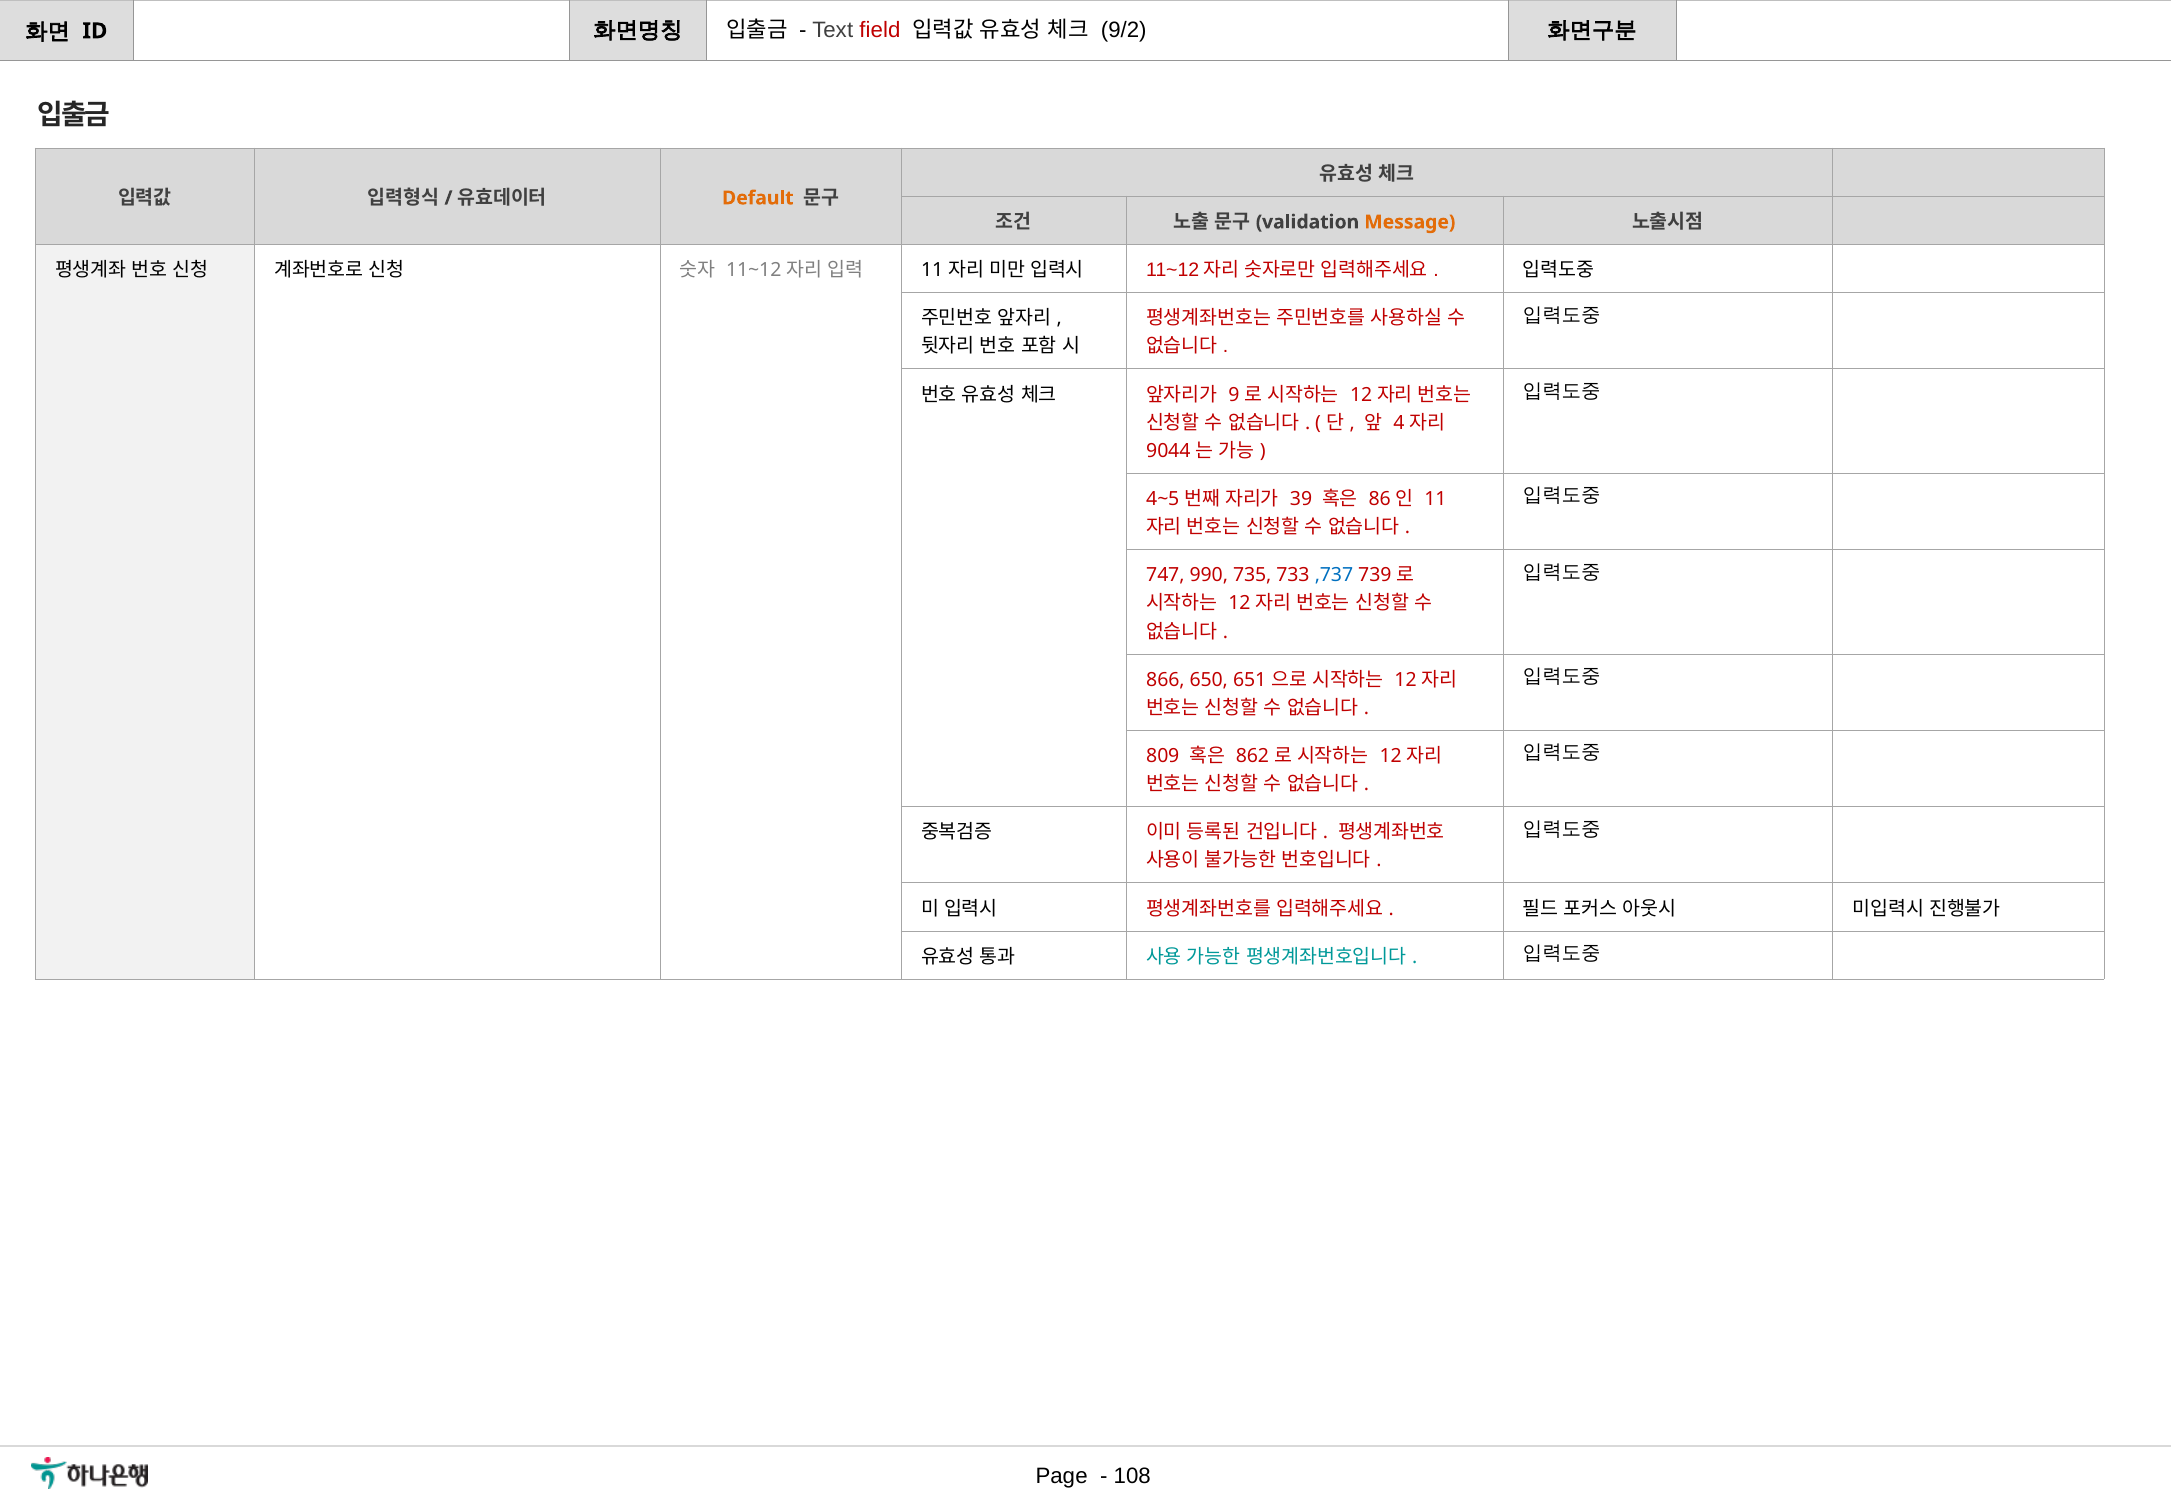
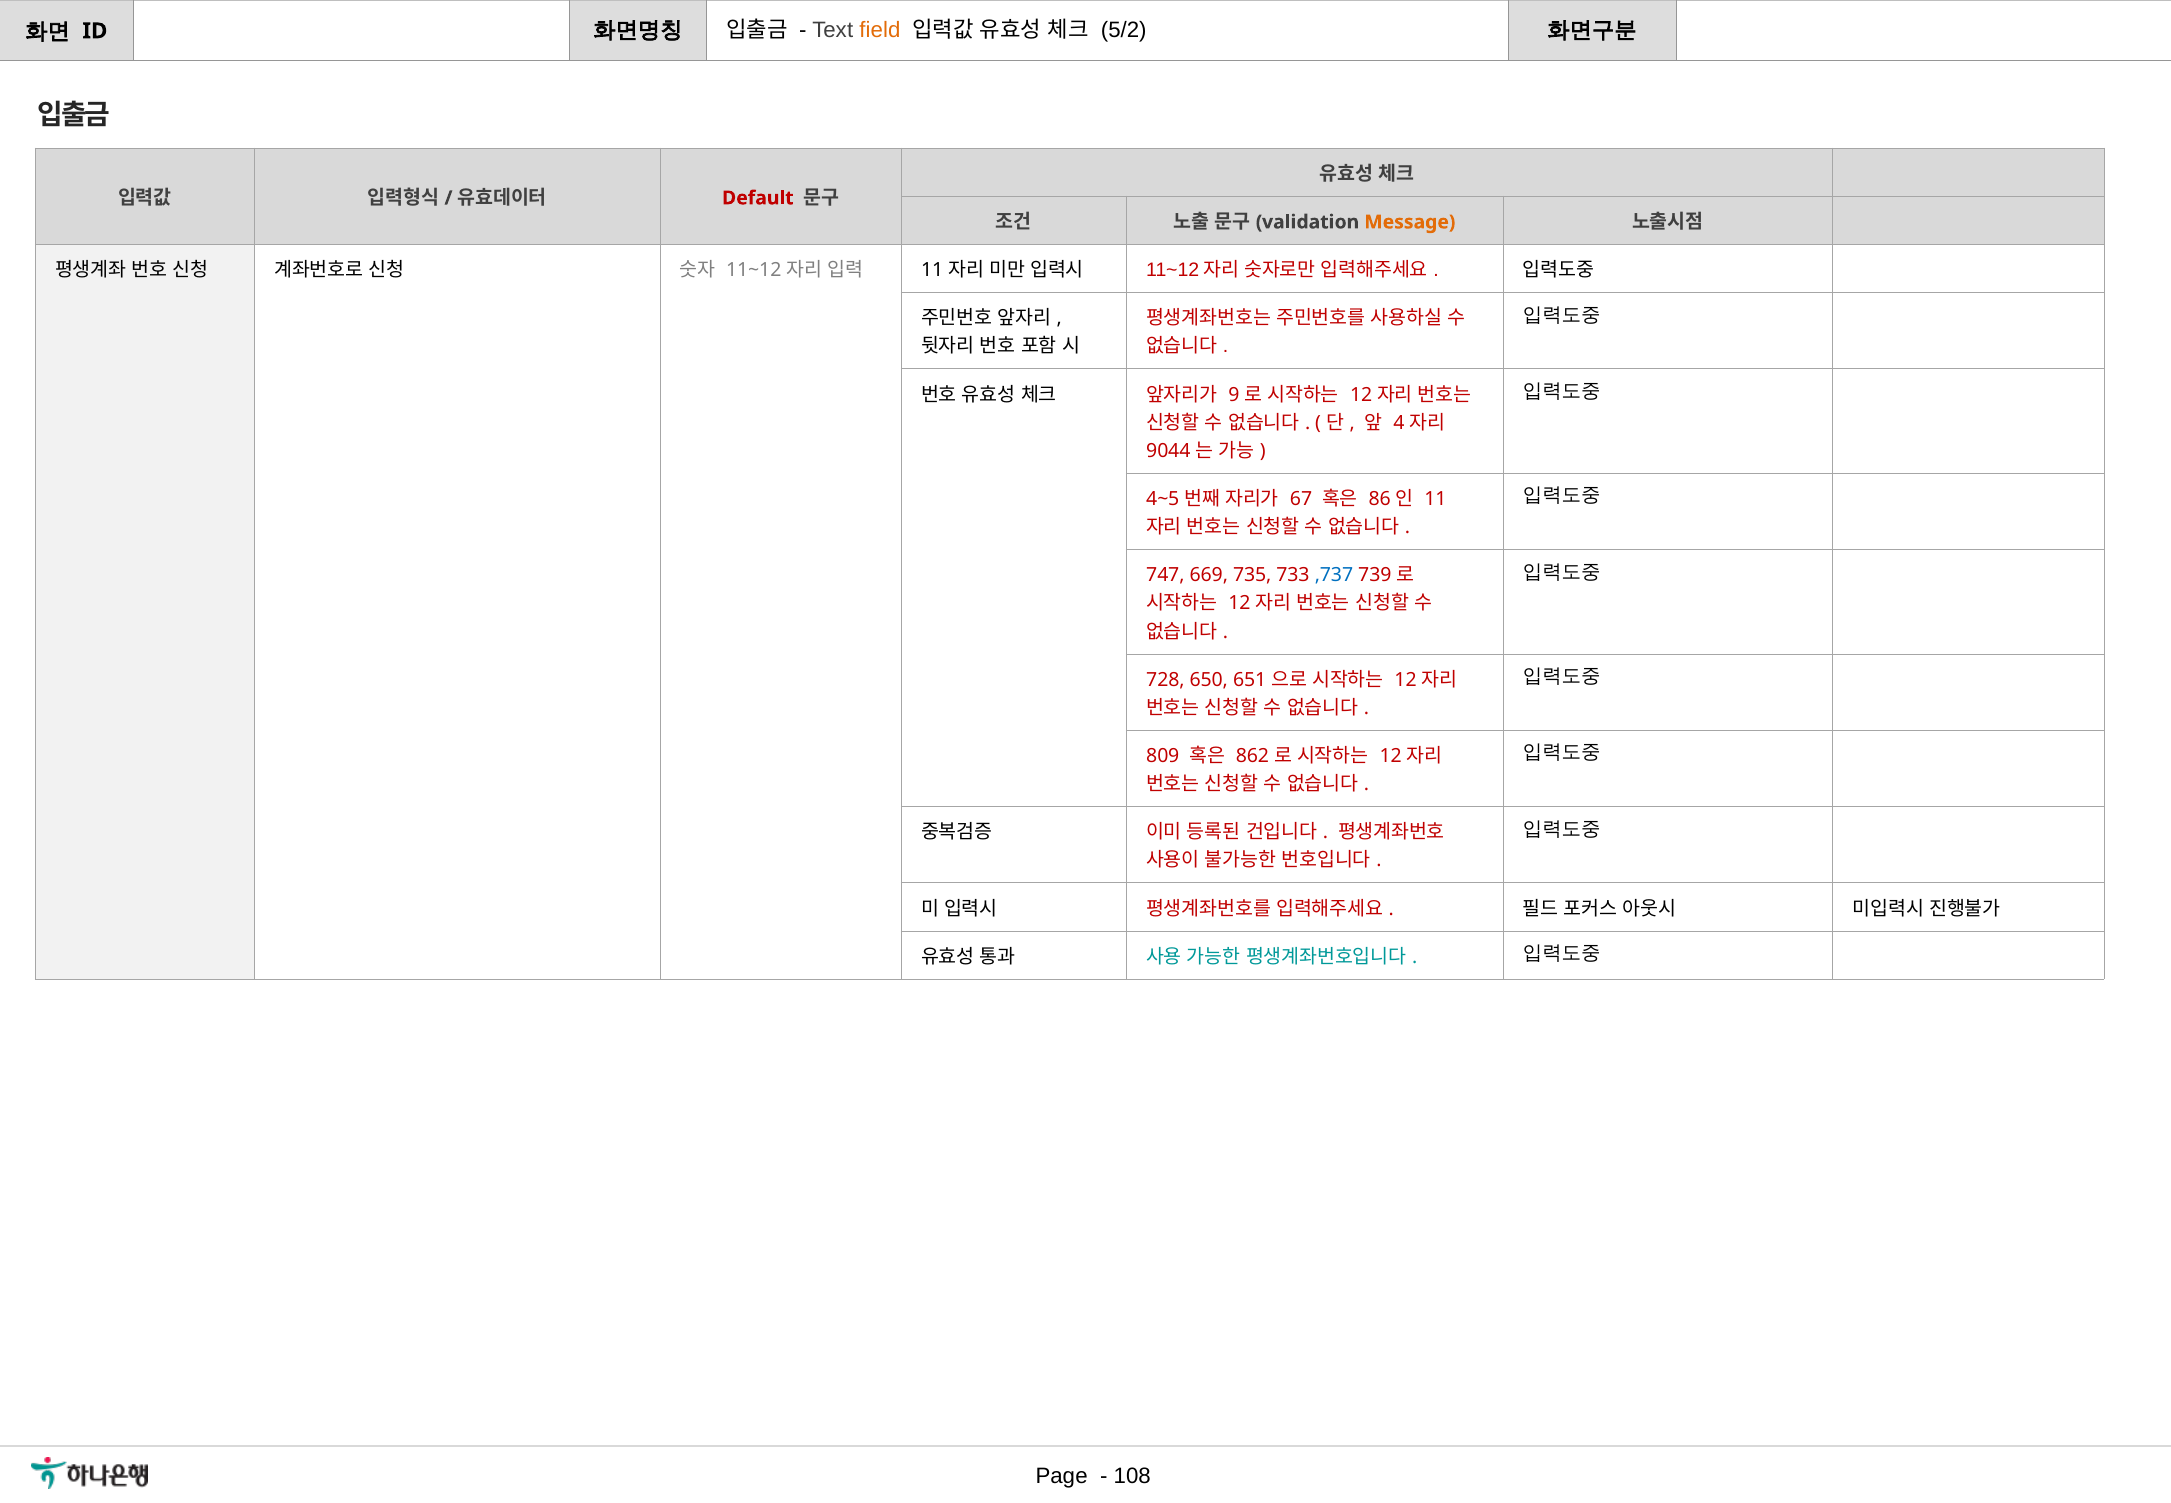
field colour: red -> orange
9/2: 9/2 -> 5/2
Default colour: orange -> red
39: 39 -> 67
990: 990 -> 669
866: 866 -> 728
